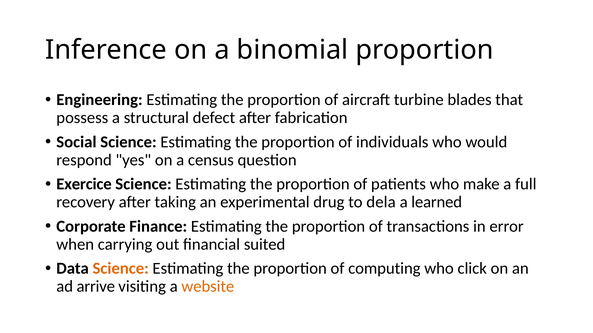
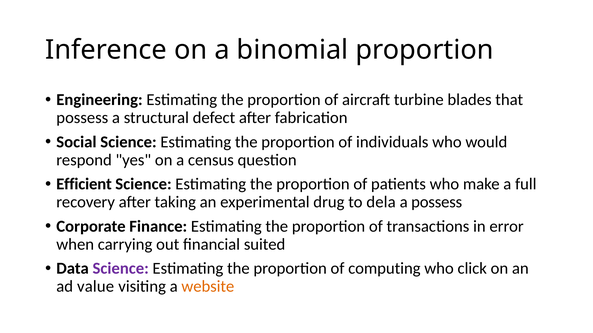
Exercice: Exercice -> Efficient
a learned: learned -> possess
Science at (121, 269) colour: orange -> purple
arrive: arrive -> value
